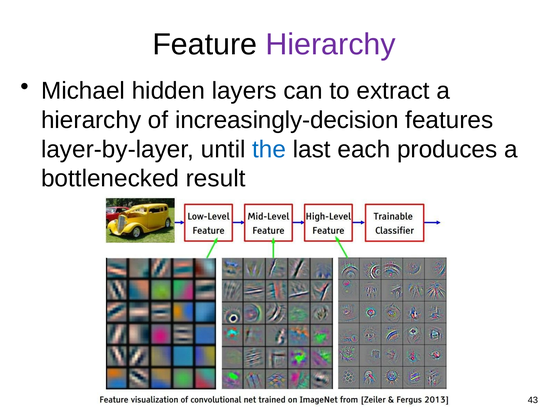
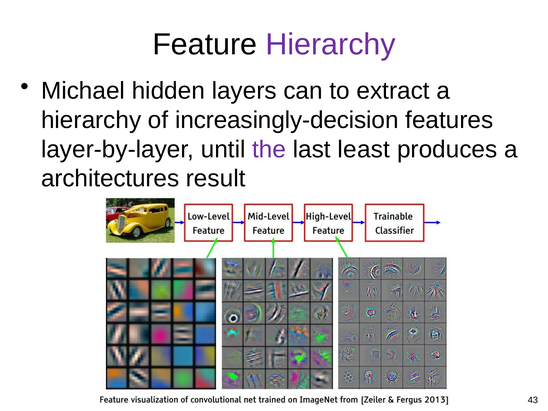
the colour: blue -> purple
each: each -> least
bottlenecked: bottlenecked -> architectures
